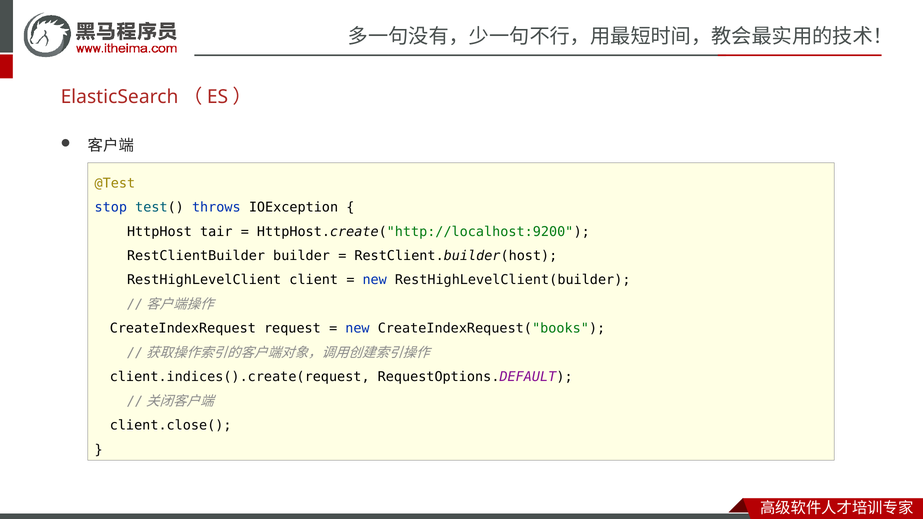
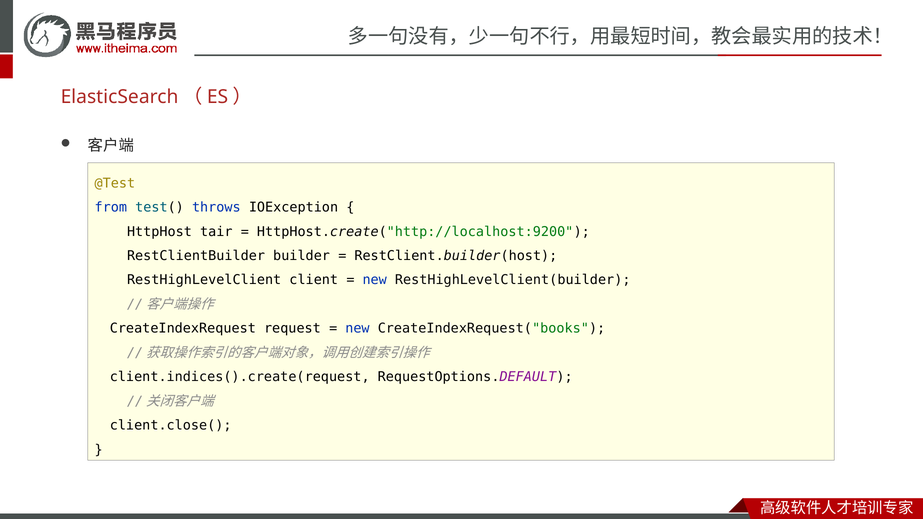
stop: stop -> from
